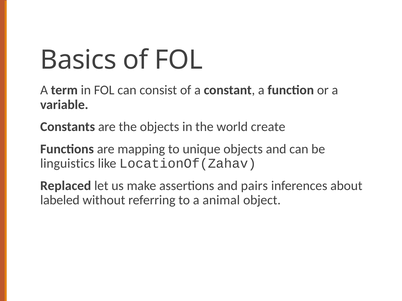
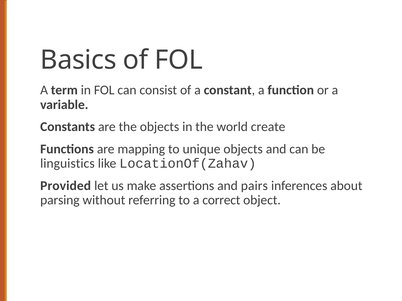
Replaced: Replaced -> Provided
labeled: labeled -> parsing
animal: animal -> correct
